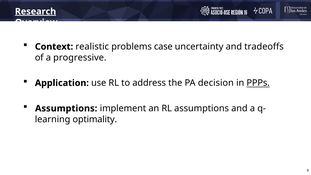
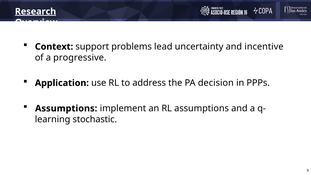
realistic: realistic -> support
case: case -> lead
tradeoffs: tradeoffs -> incentive
PPPs underline: present -> none
optimality: optimality -> stochastic
